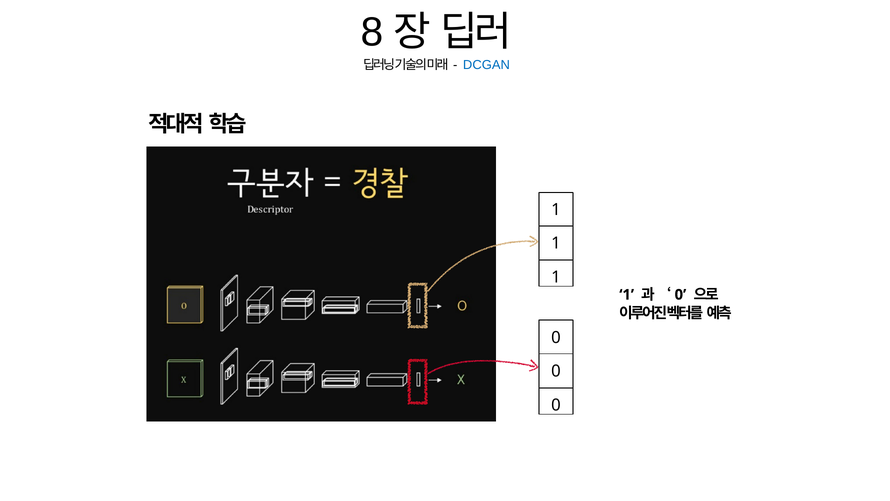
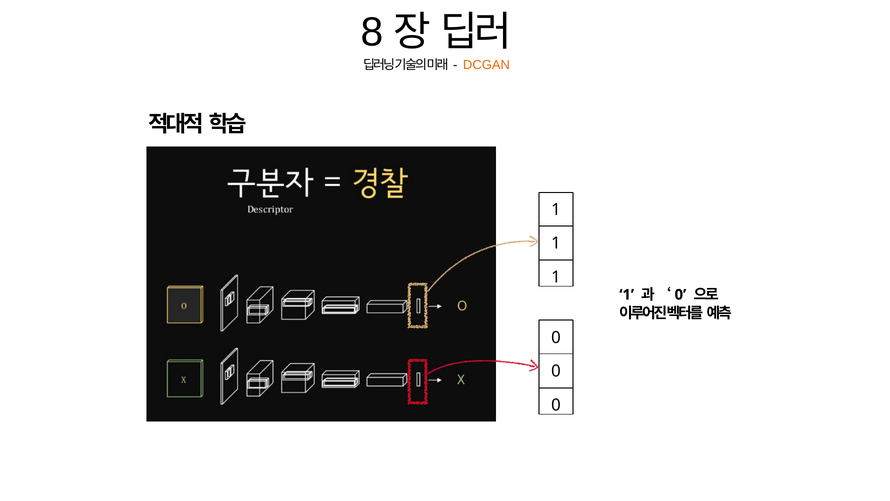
DCGAN colour: blue -> orange
